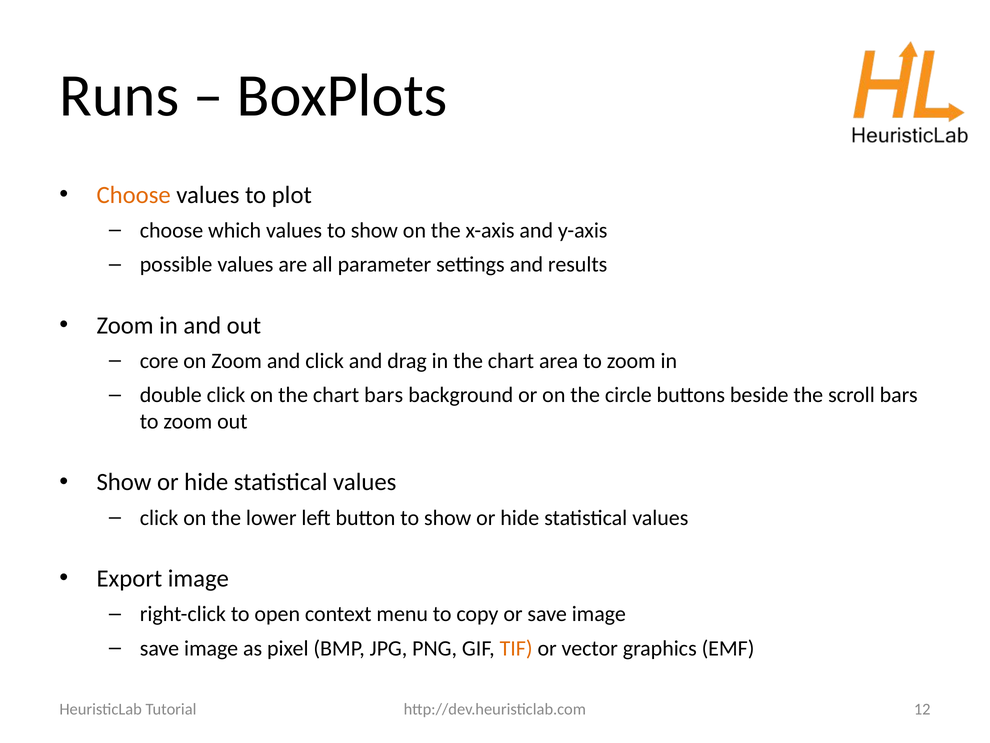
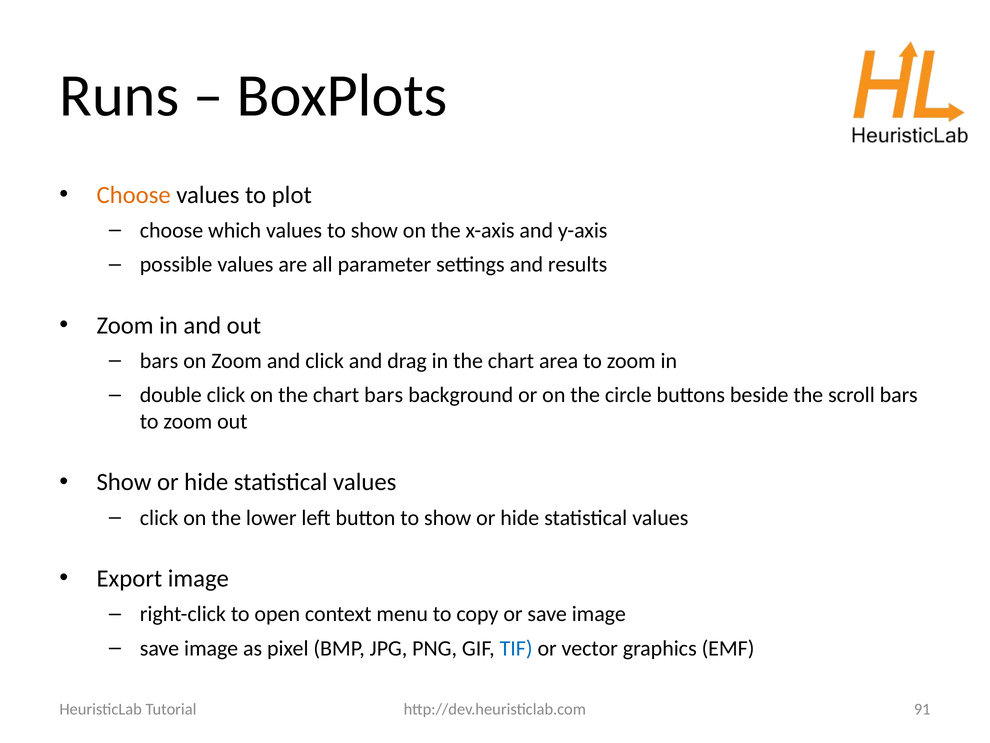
core at (159, 361): core -> bars
TIF colour: orange -> blue
12: 12 -> 91
